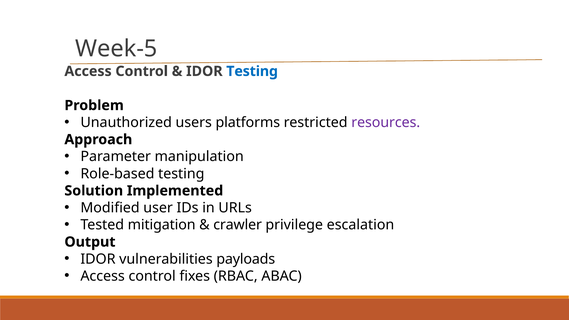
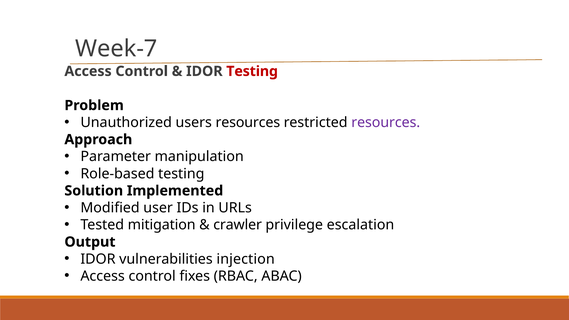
Week-5: Week-5 -> Week-7
Testing at (252, 71) colour: blue -> red
users platforms: platforms -> resources
payloads: payloads -> injection
